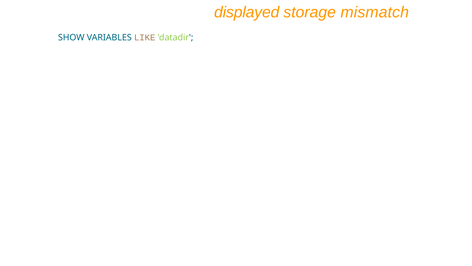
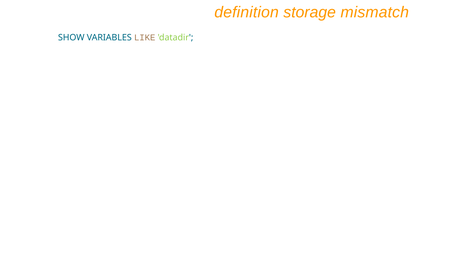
displayed: displayed -> definition
